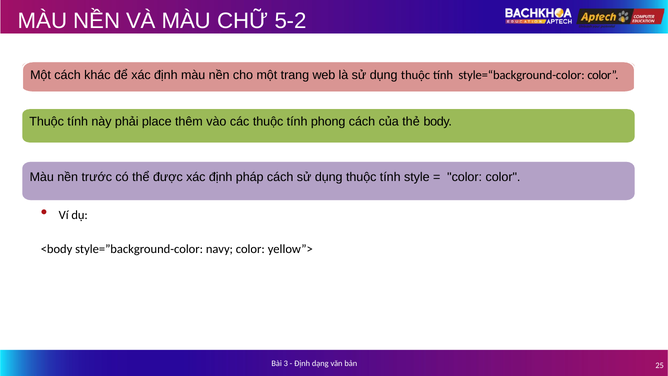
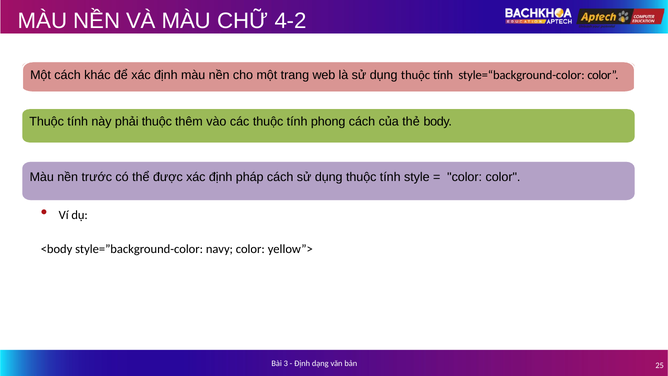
5-2: 5-2 -> 4-2
phải place: place -> thuộc
